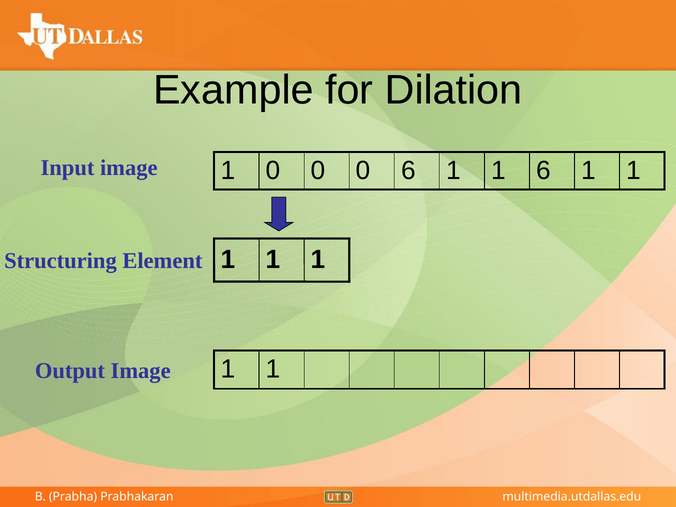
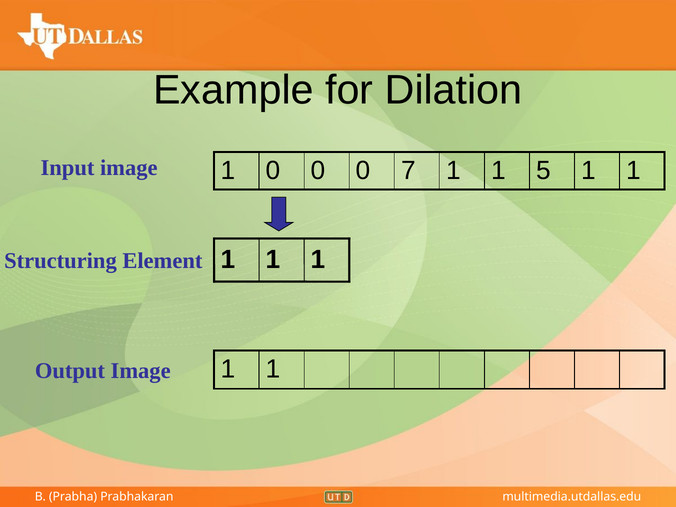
0 6: 6 -> 7
1 6: 6 -> 5
